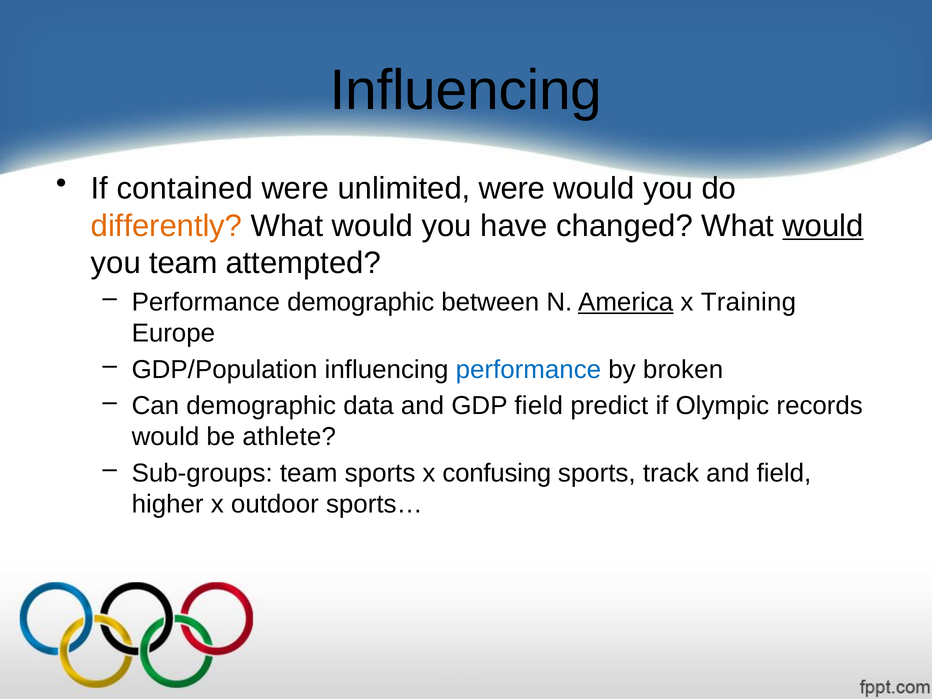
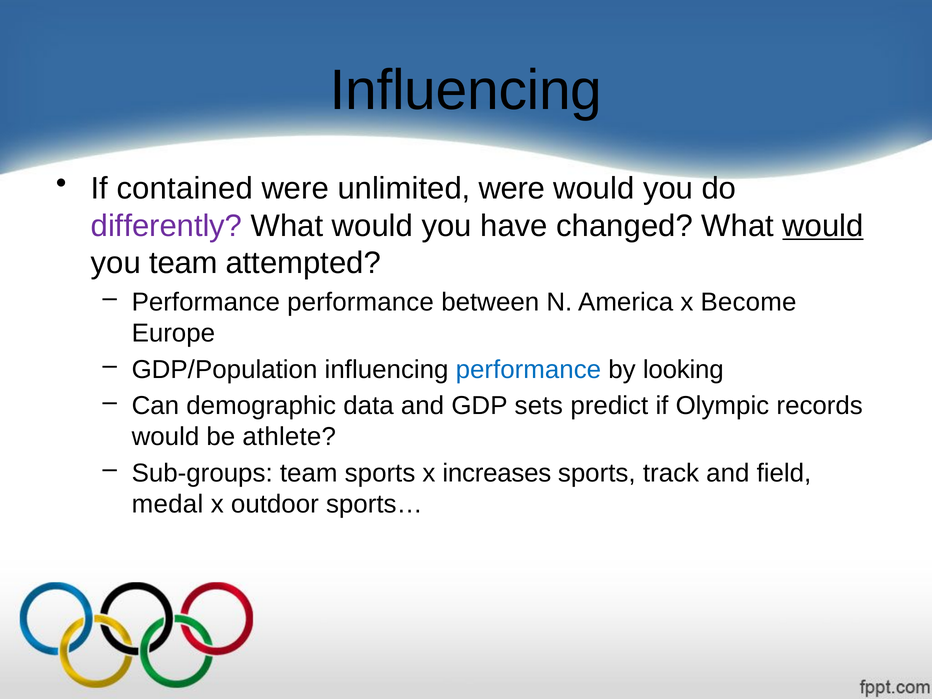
differently colour: orange -> purple
Performance demographic: demographic -> performance
America underline: present -> none
Training: Training -> Become
broken: broken -> looking
GDP field: field -> sets
confusing: confusing -> increases
higher: higher -> medal
